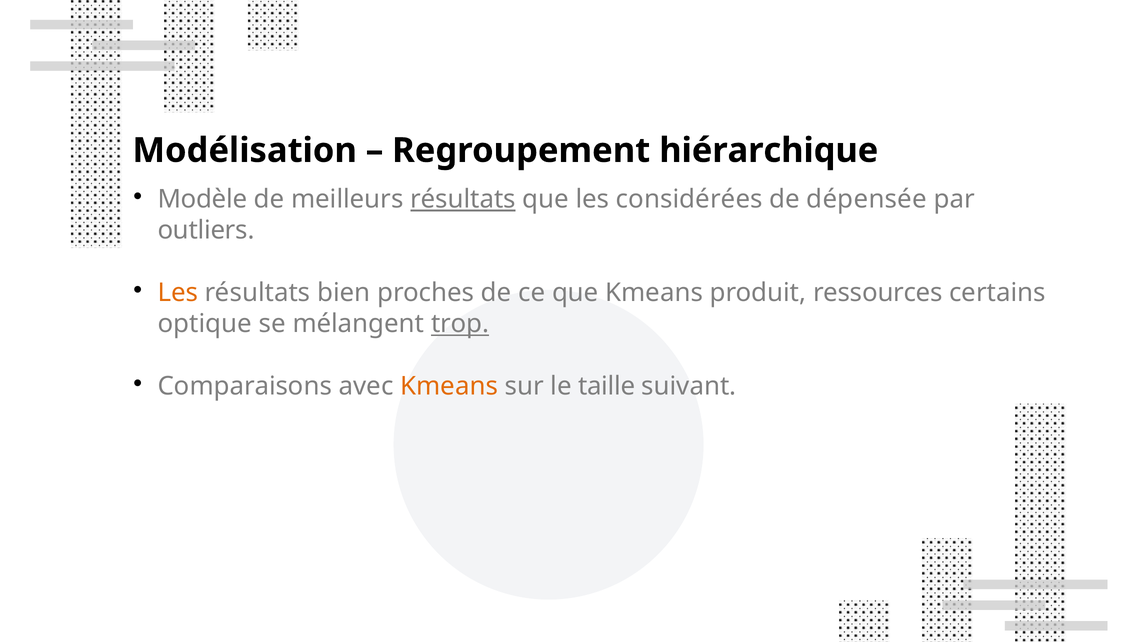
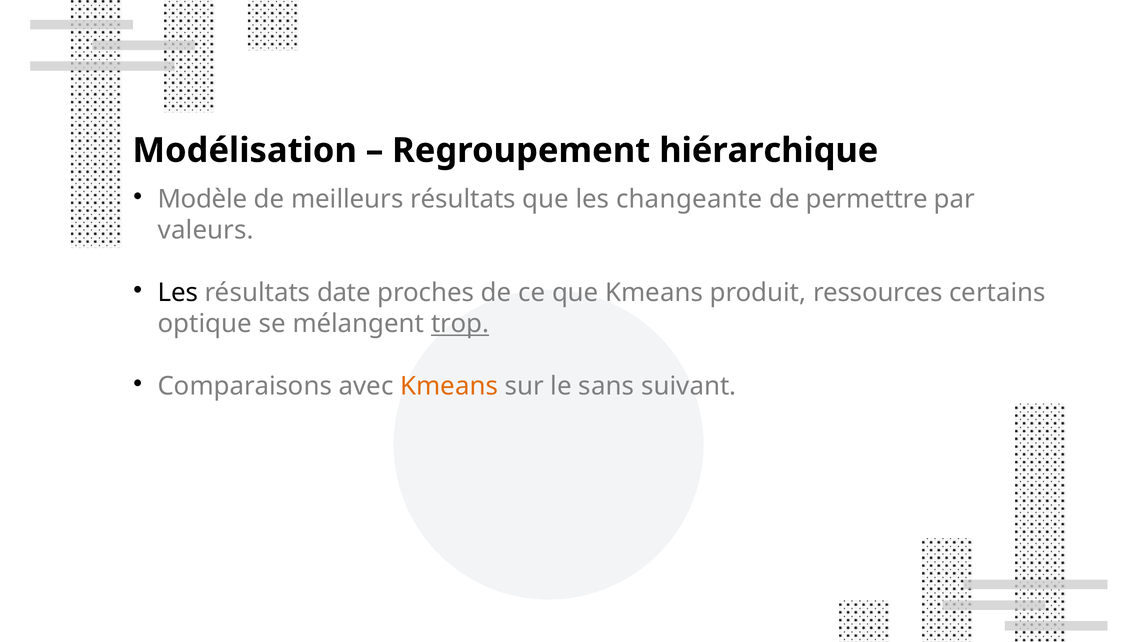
résultats at (463, 199) underline: present -> none
considérées: considérées -> changeante
dépensée: dépensée -> permettre
outliers: outliers -> valeurs
Les at (178, 293) colour: orange -> black
bien: bien -> date
taille: taille -> sans
